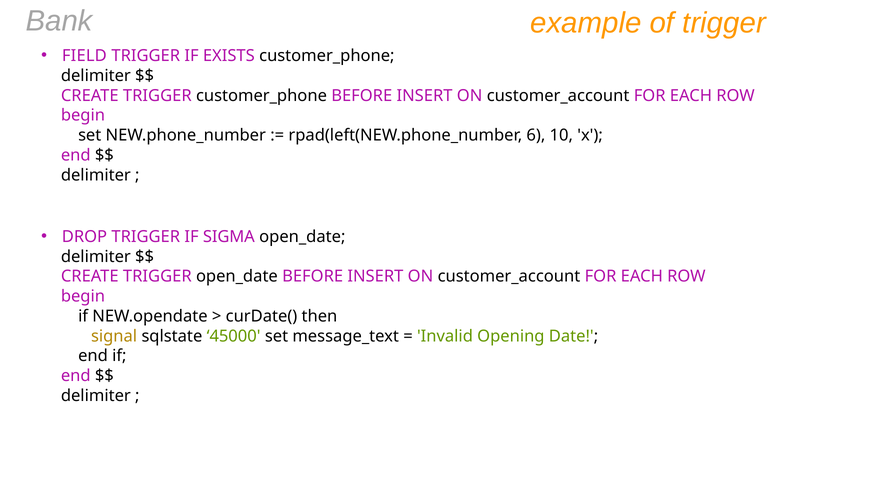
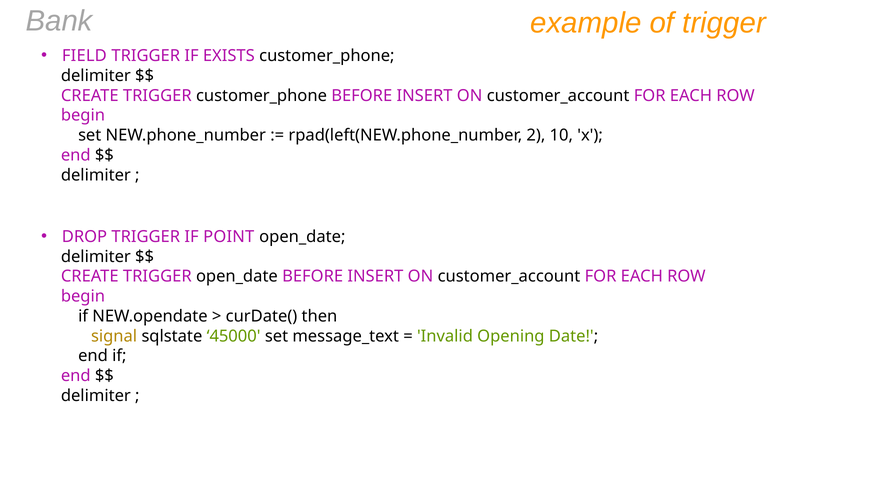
6: 6 -> 2
SIGMA: SIGMA -> POINT
